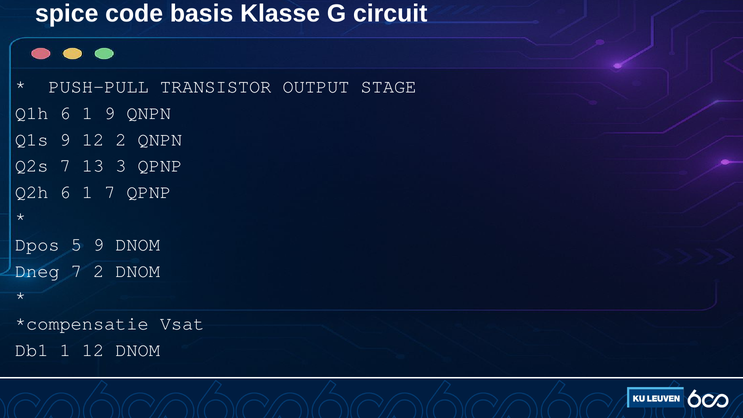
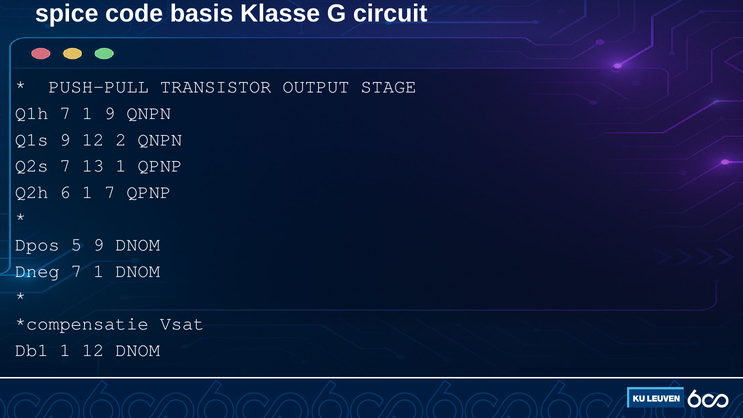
Q1h 6: 6 -> 7
13 3: 3 -> 1
Dneg 7 2: 2 -> 1
